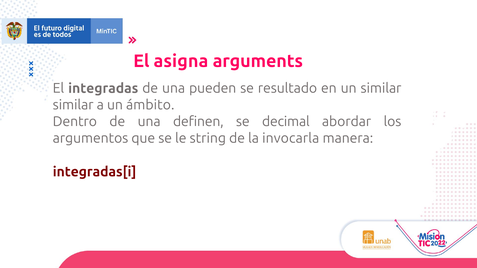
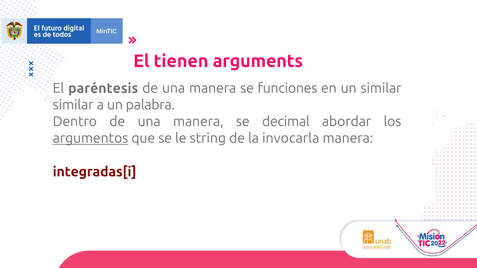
asigna: asigna -> tienen
integradas: integradas -> paréntesis
pueden at (213, 88): pueden -> manera
resultado: resultado -> funciones
ámbito: ámbito -> palabra
Dentro de una definen: definen -> manera
argumentos underline: none -> present
